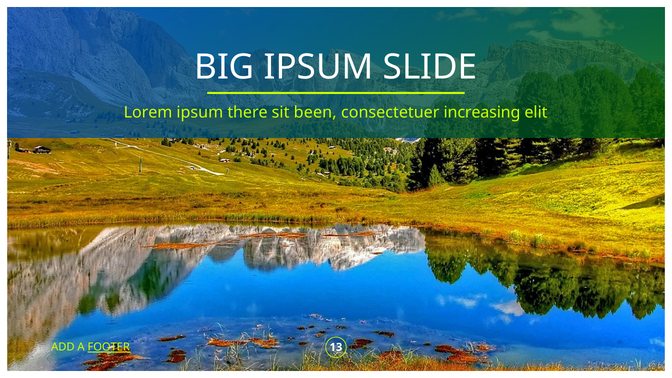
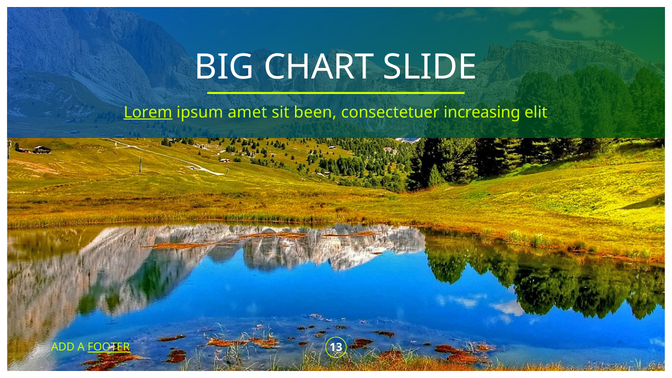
BIG IPSUM: IPSUM -> CHART
Lorem underline: none -> present
there: there -> amet
